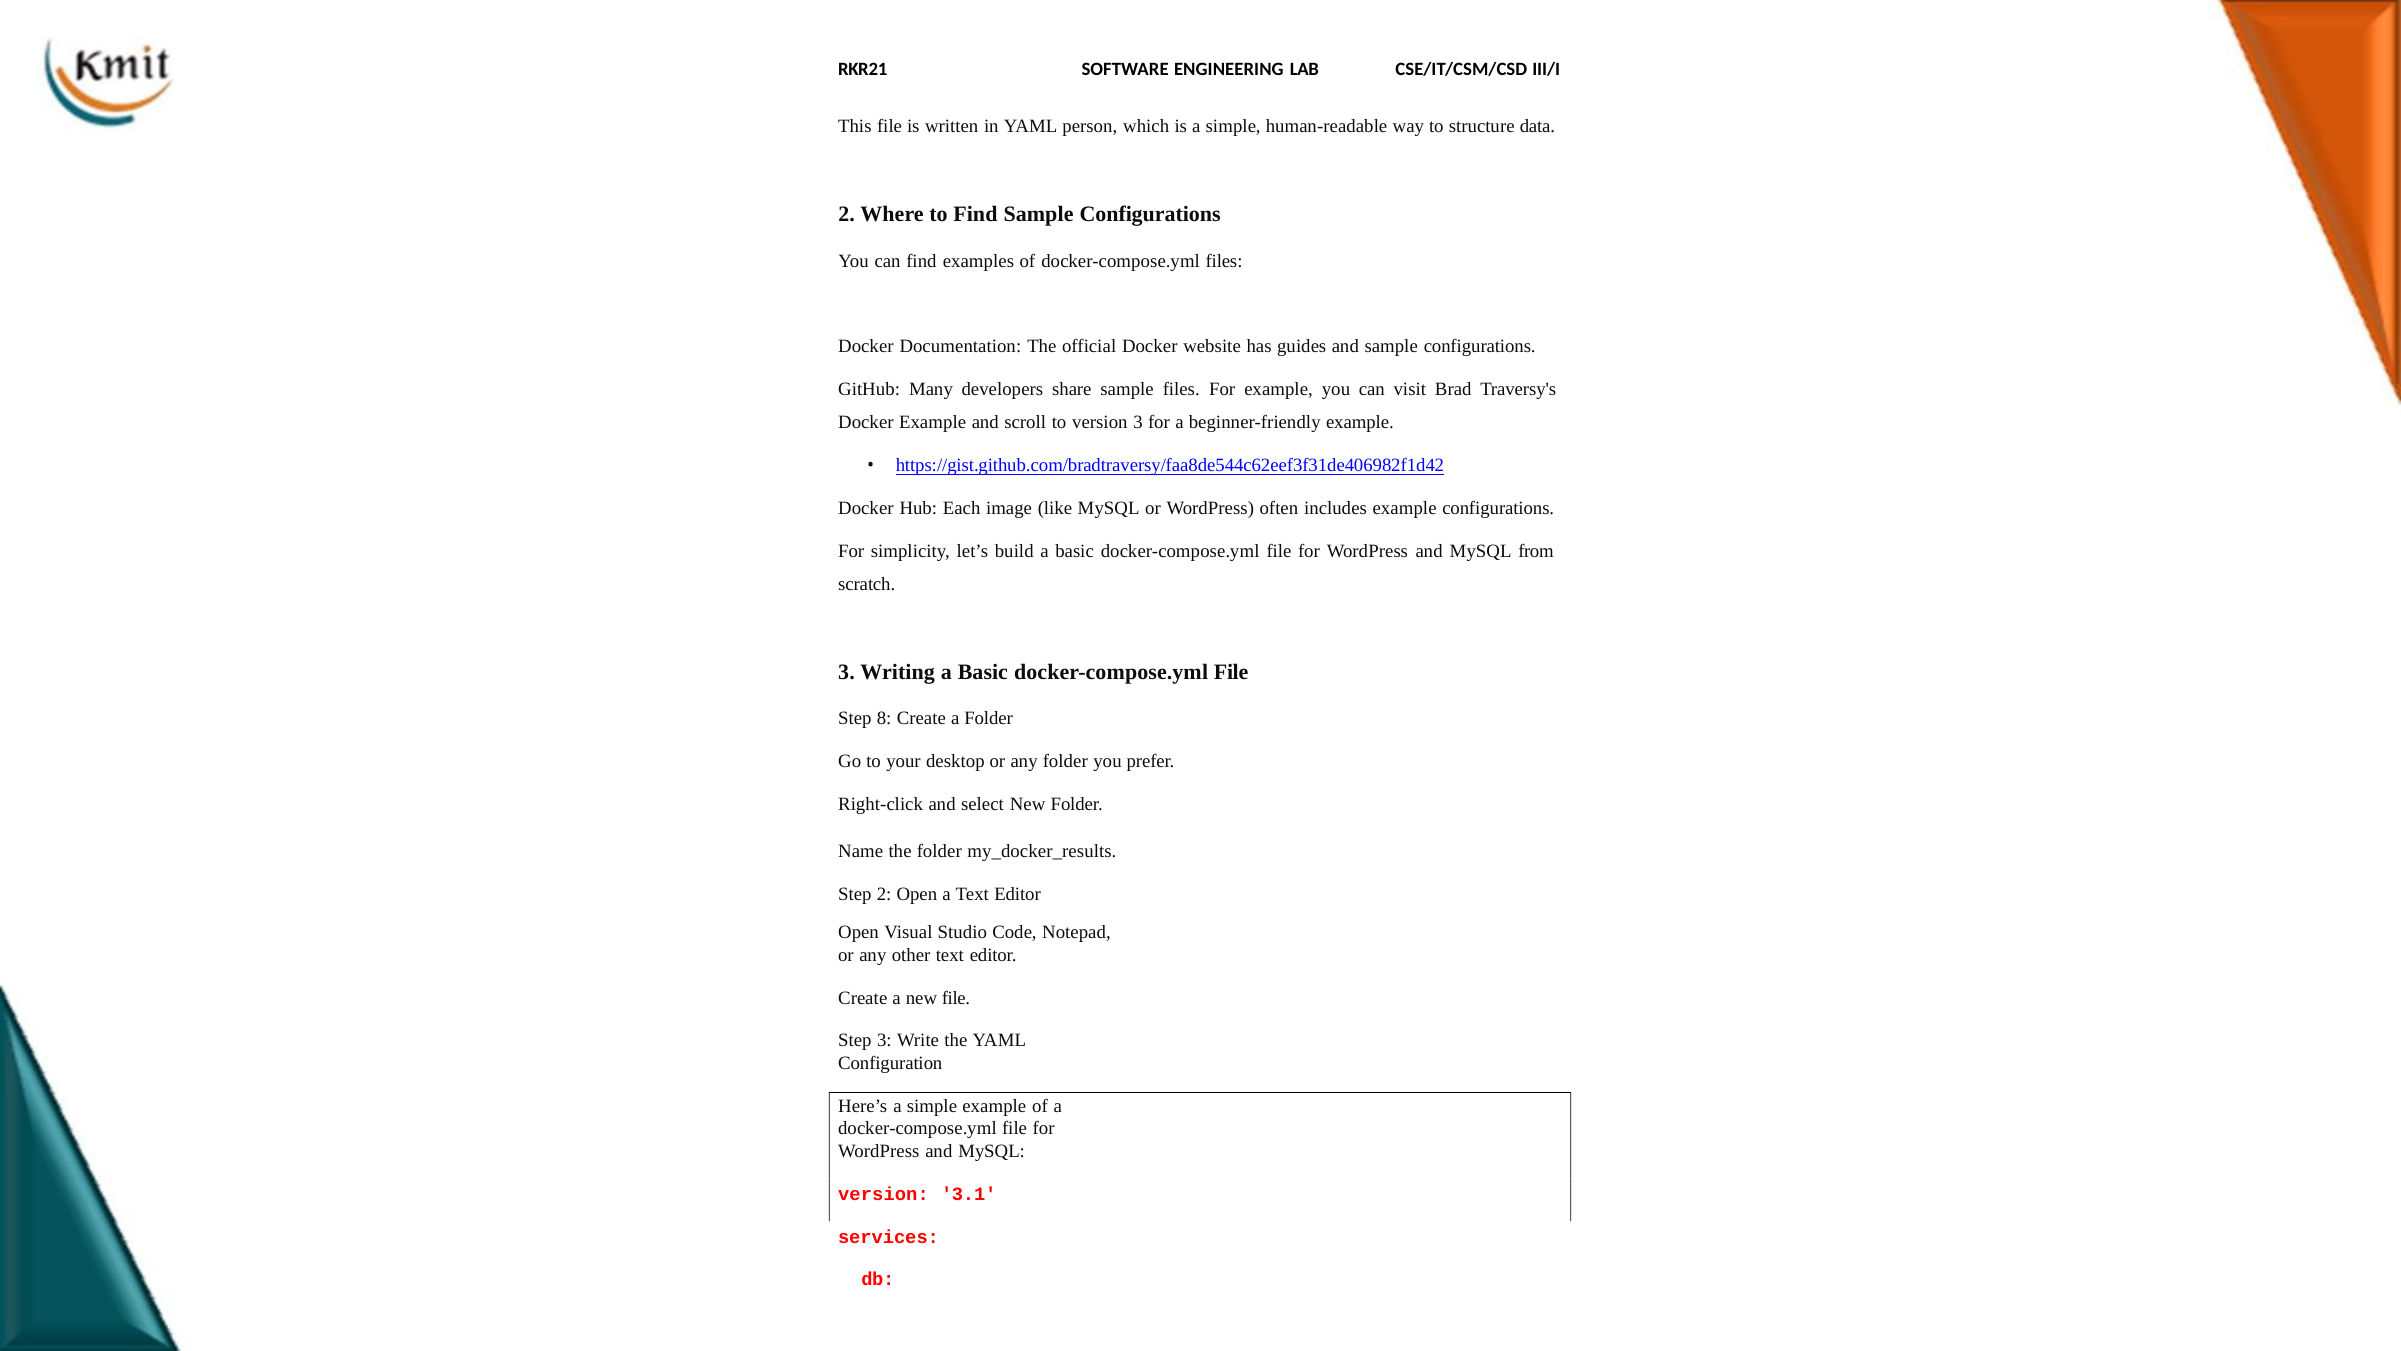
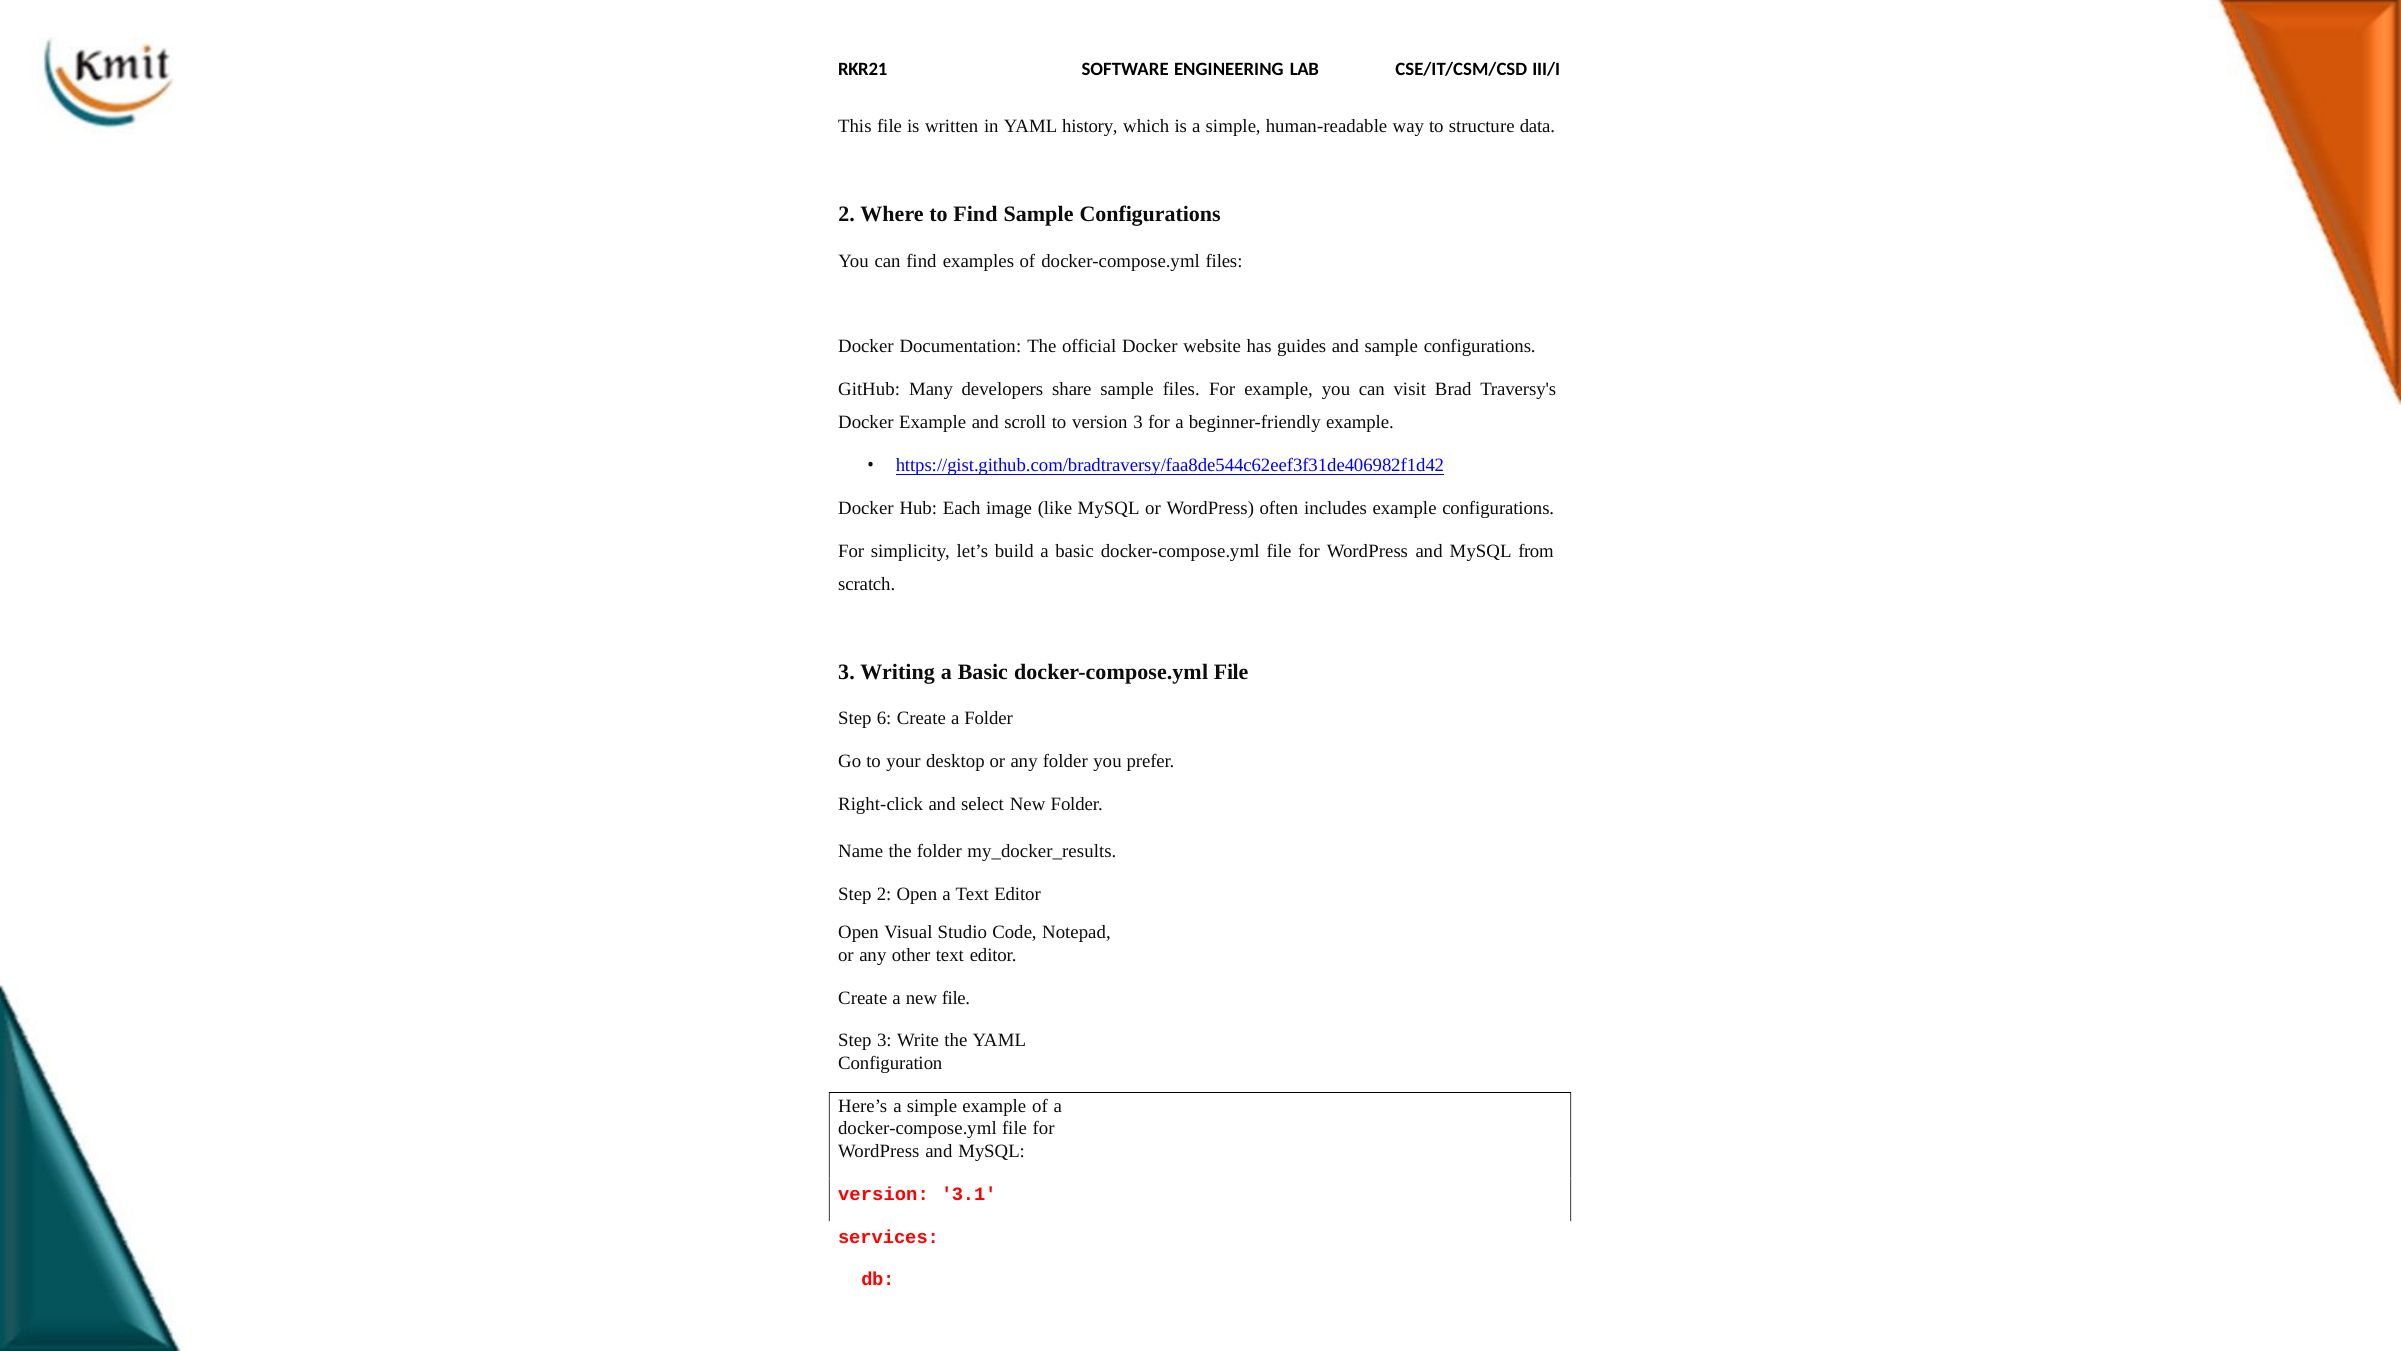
person: person -> history
8: 8 -> 6
